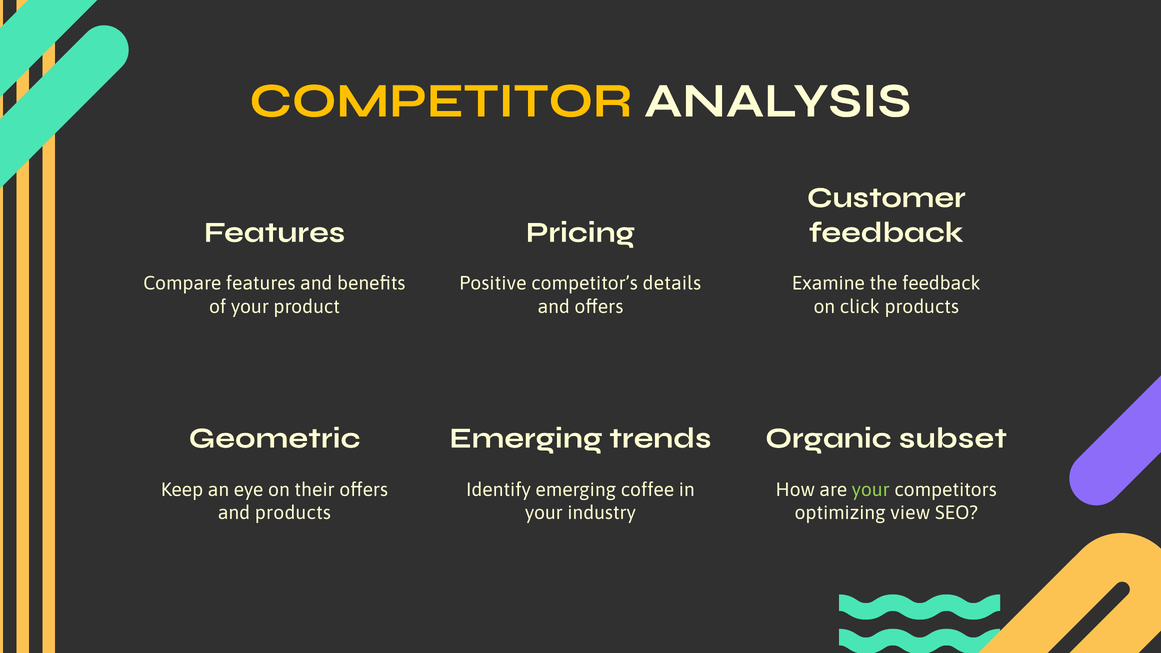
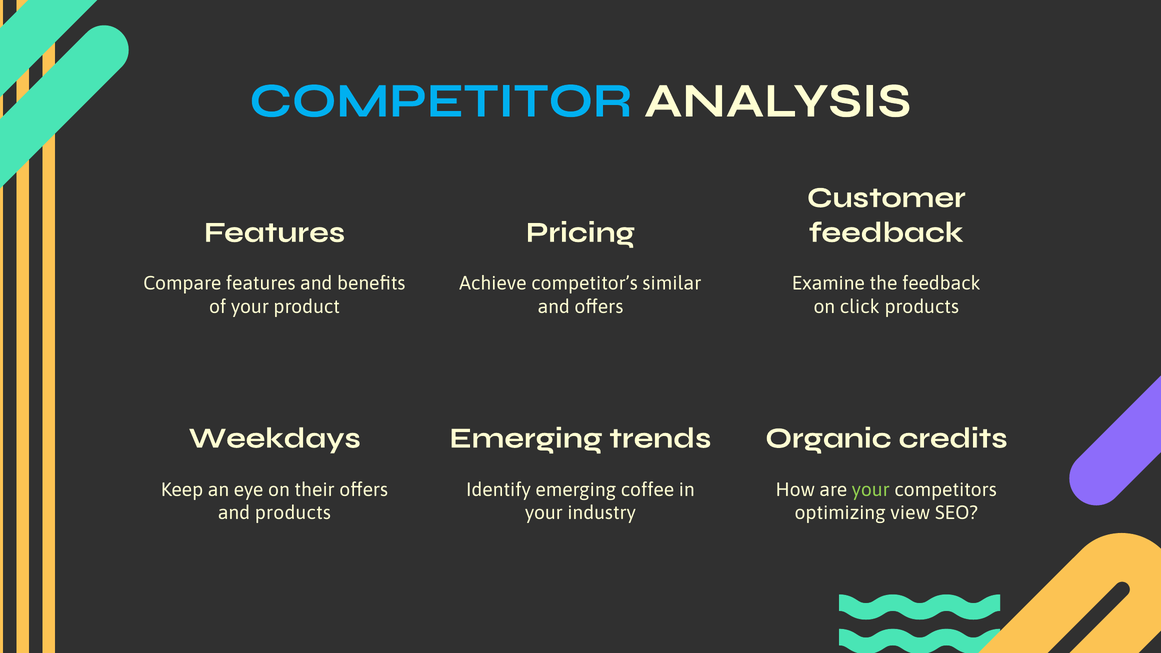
COMPETITOR colour: yellow -> light blue
Positive: Positive -> Achieve
details: details -> similar
Geometric: Geometric -> Weekdays
subset: subset -> credits
